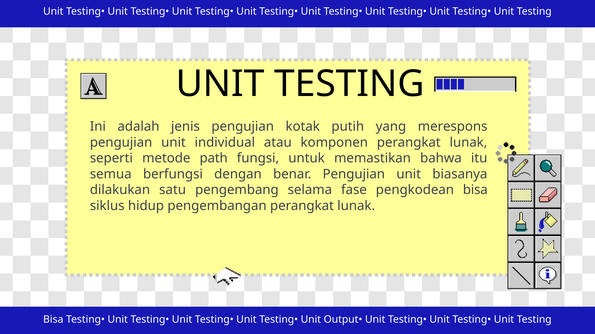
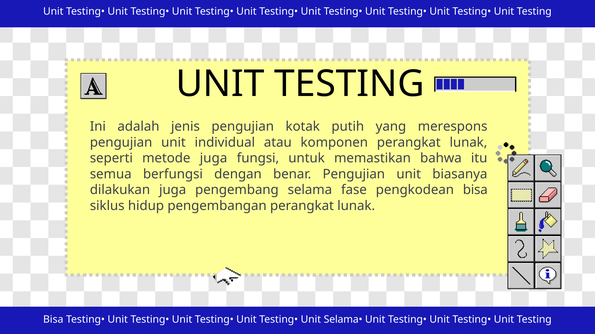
metode path: path -> juga
dilakukan satu: satu -> juga
Output•: Output• -> Selama•
